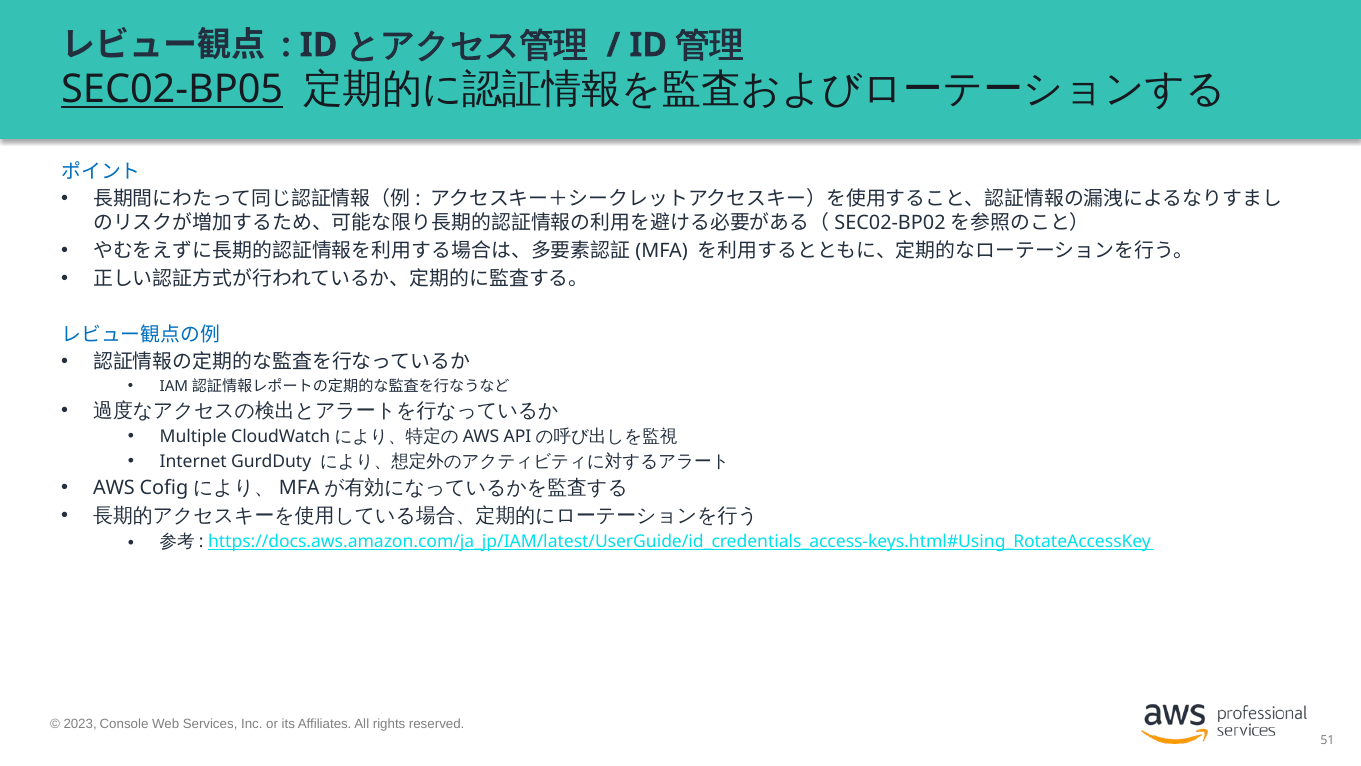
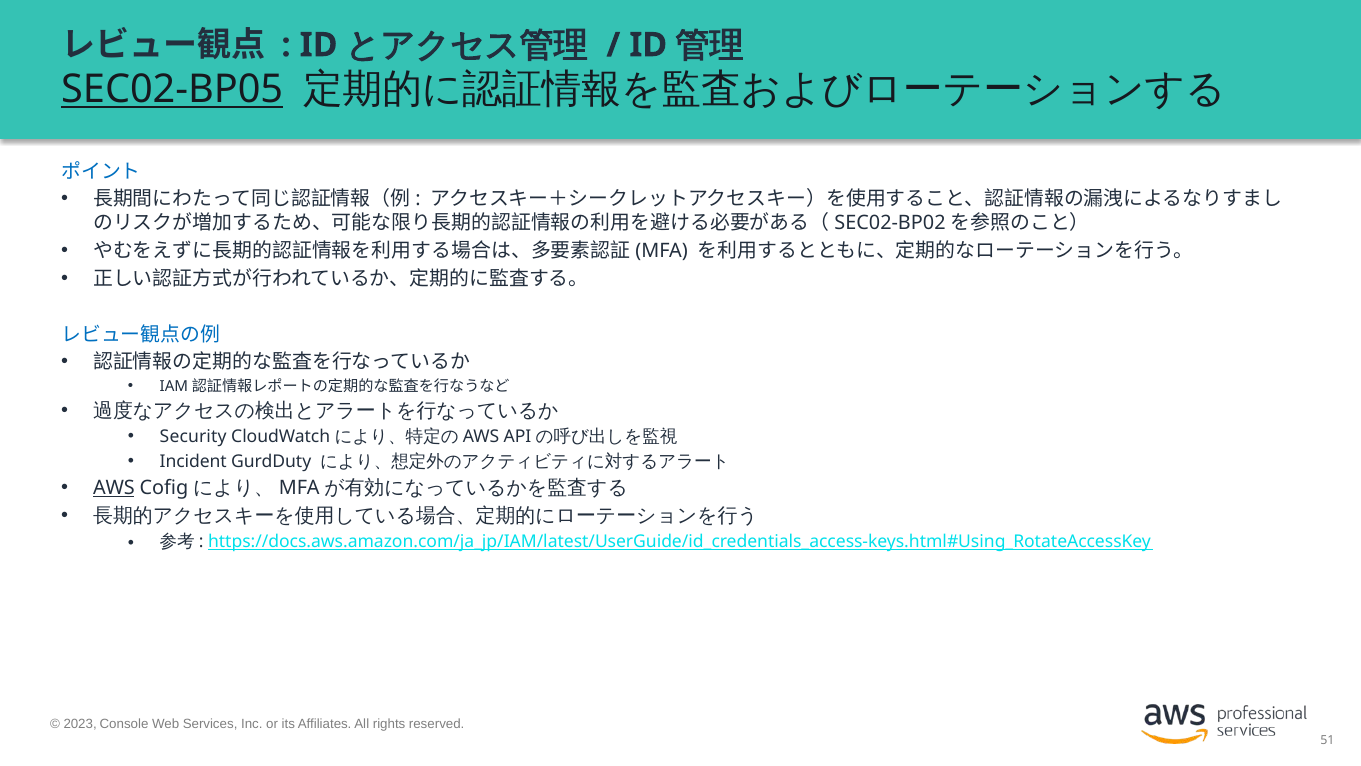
Multiple: Multiple -> Security
Internet: Internet -> Incident
AWS underline: none -> present
